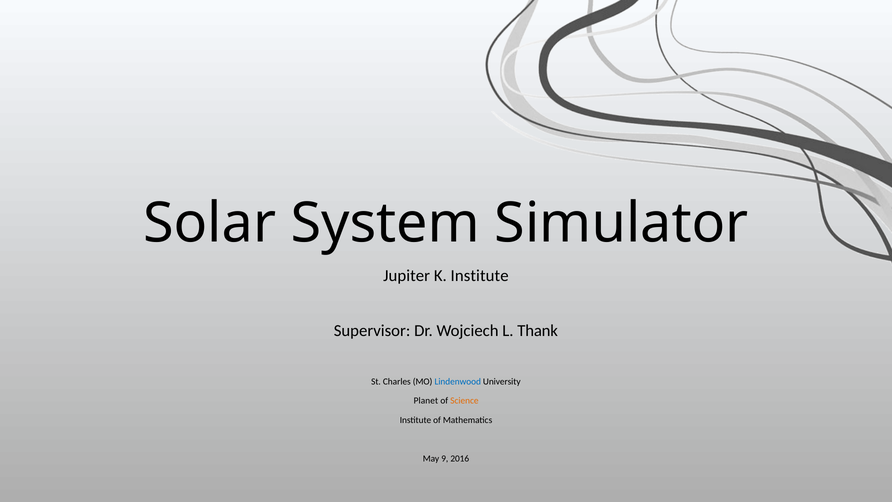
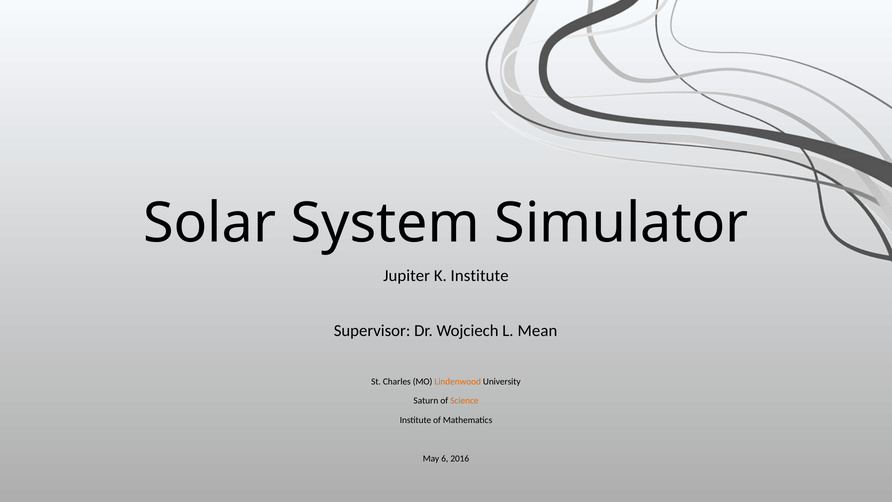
Thank: Thank -> Mean
Lindenwood colour: blue -> orange
Planet: Planet -> Saturn
9: 9 -> 6
